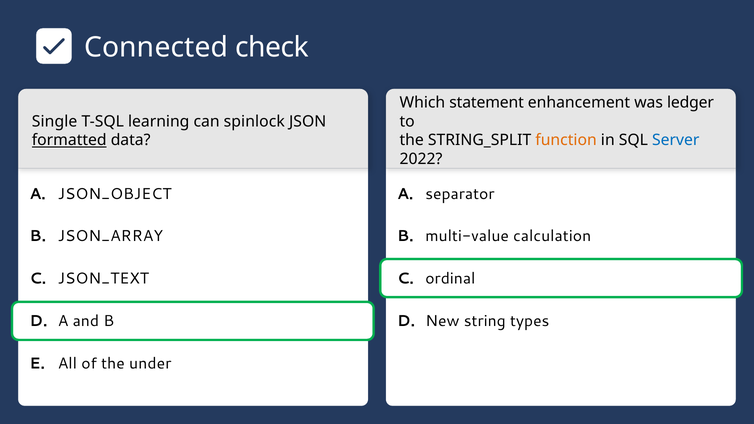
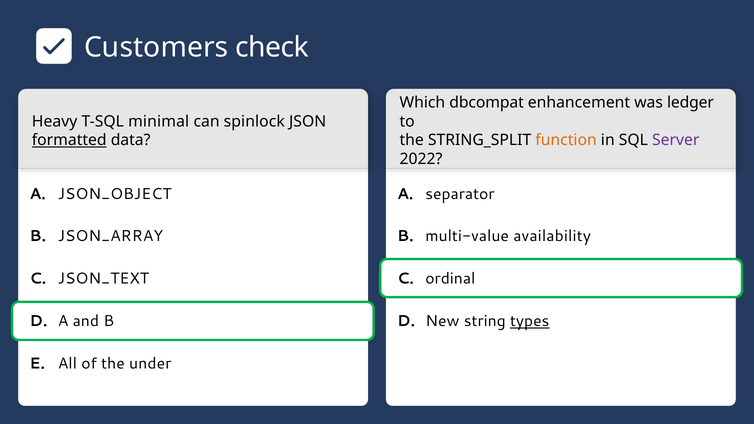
Connected: Connected -> Customers
statement: statement -> dbcompat
Single: Single -> Heavy
learning: learning -> minimal
Server colour: blue -> purple
calculation: calculation -> availability
types underline: none -> present
